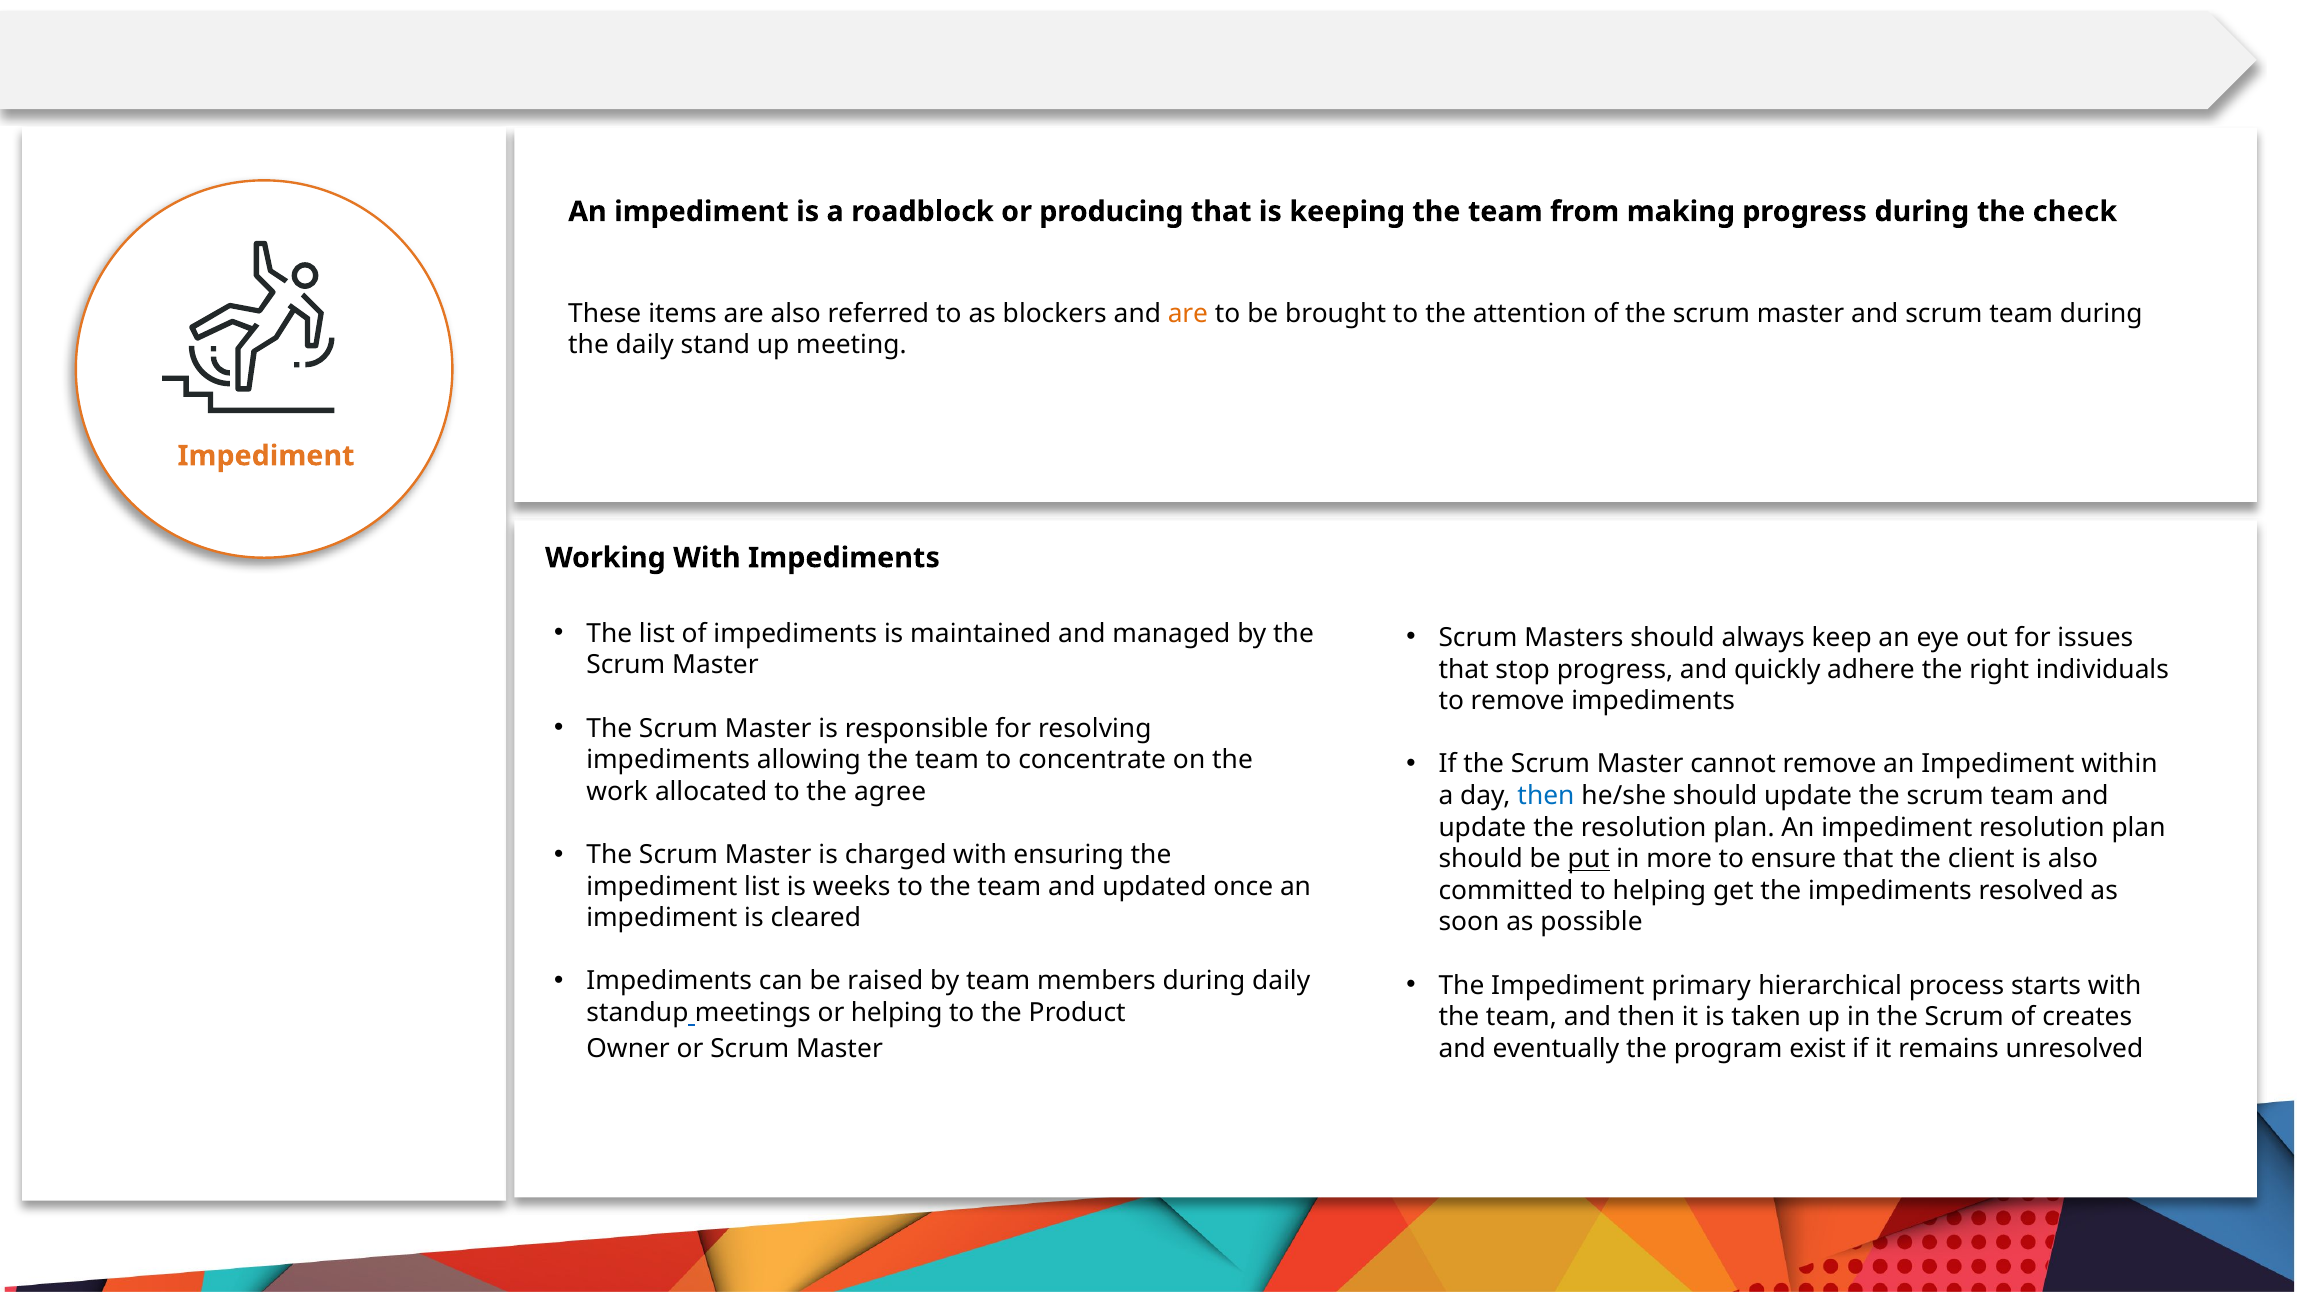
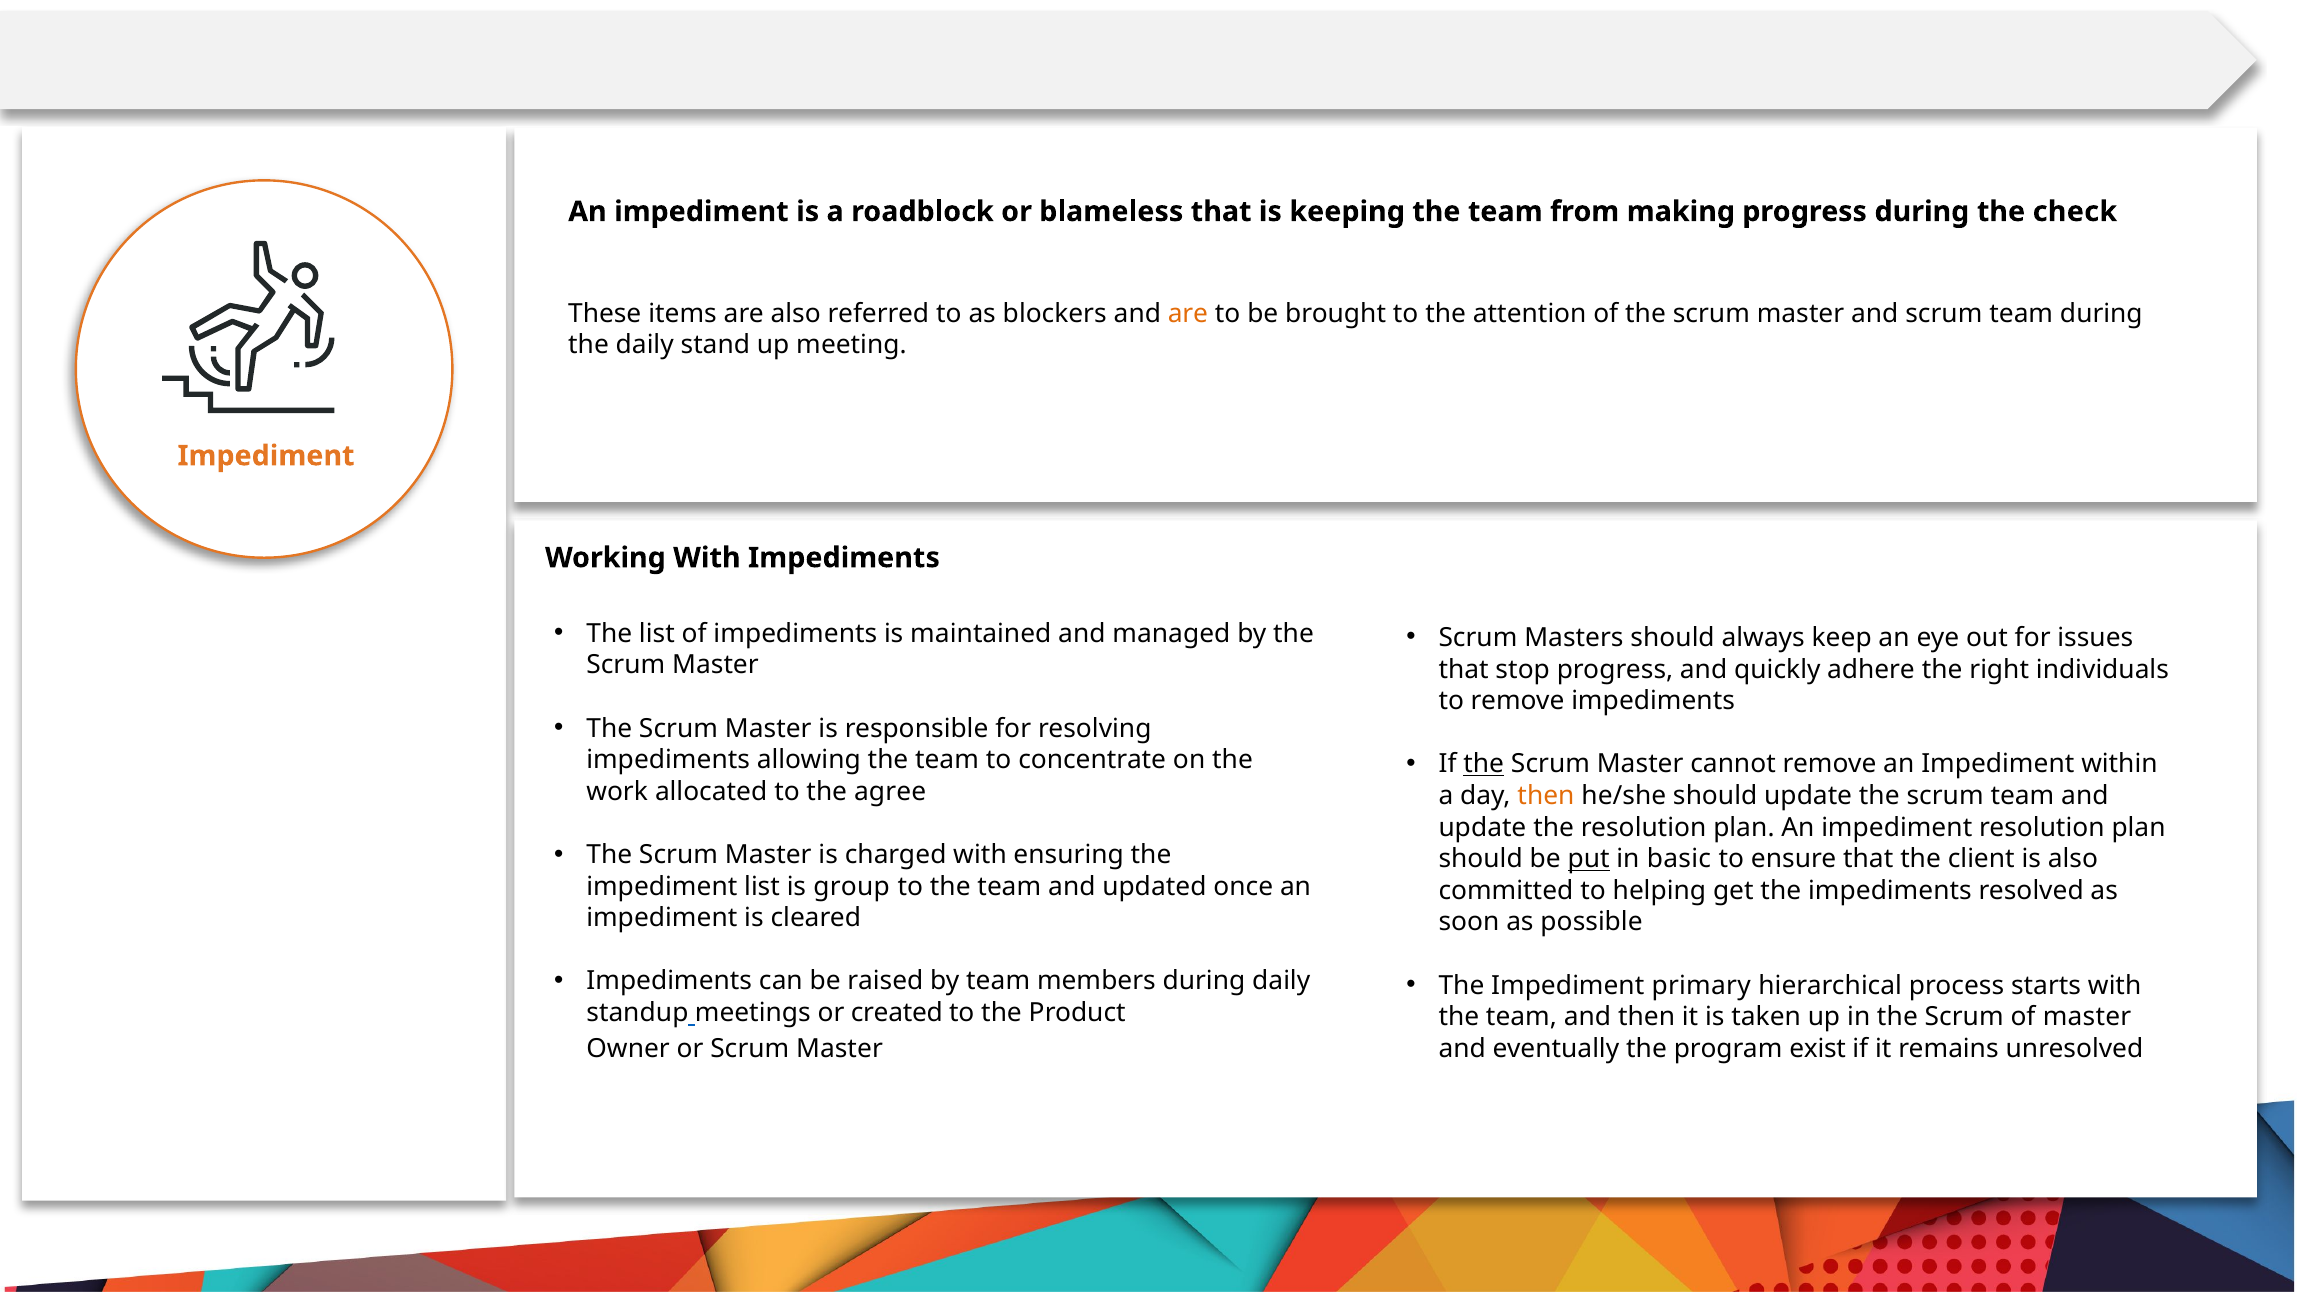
producing: producing -> blameless
the at (1484, 764) underline: none -> present
then at (1546, 796) colour: blue -> orange
more: more -> basic
weeks: weeks -> group
or helping: helping -> created
of creates: creates -> master
